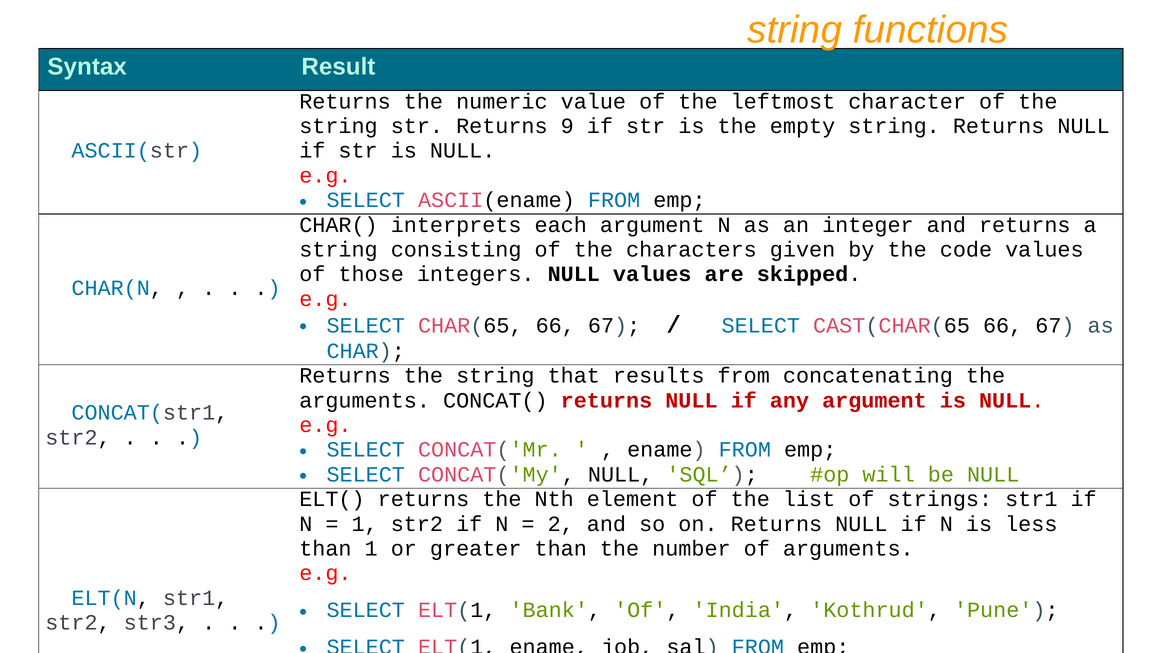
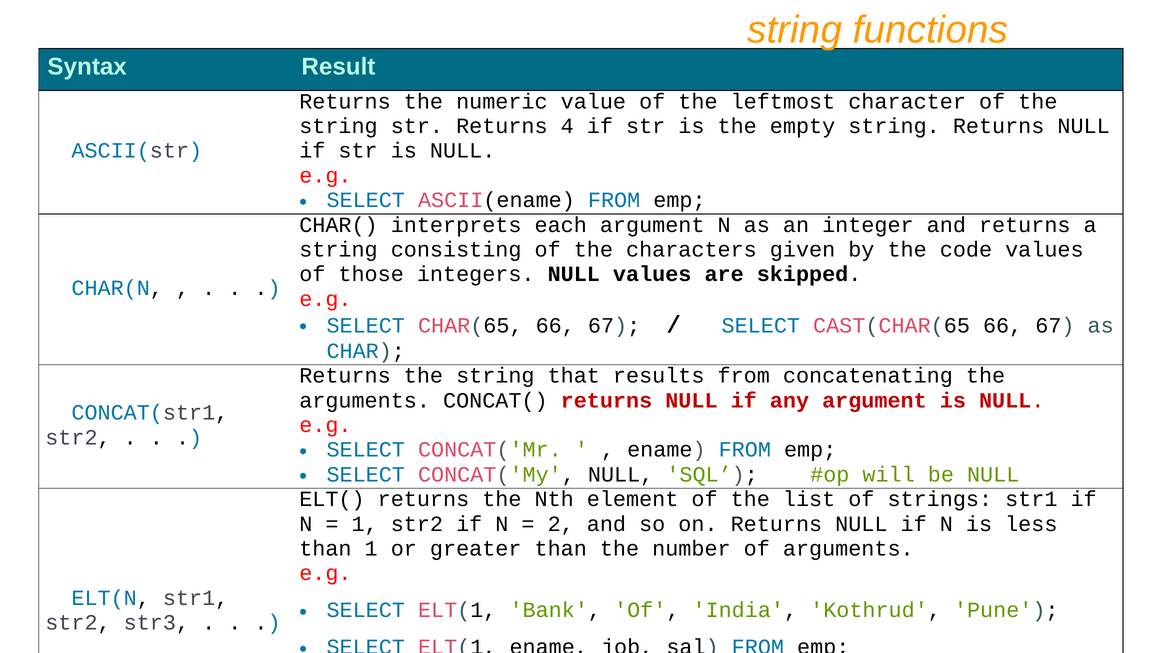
9: 9 -> 4
